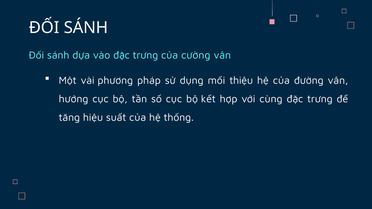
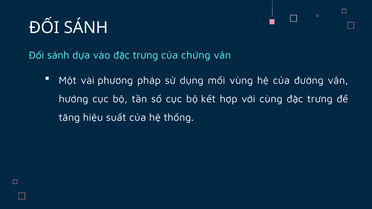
cường: cường -> chứng
thiệu: thiệu -> vùng
